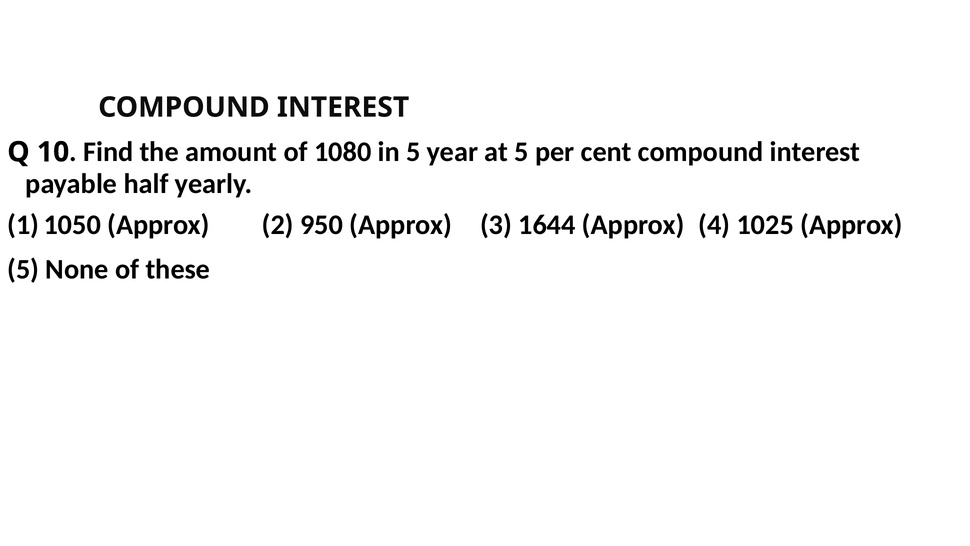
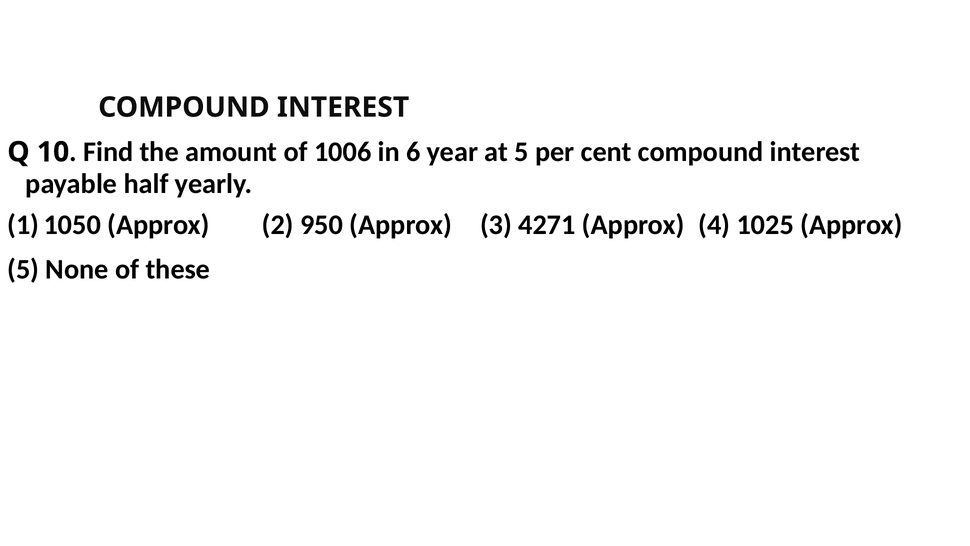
1080: 1080 -> 1006
in 5: 5 -> 6
1644: 1644 -> 4271
